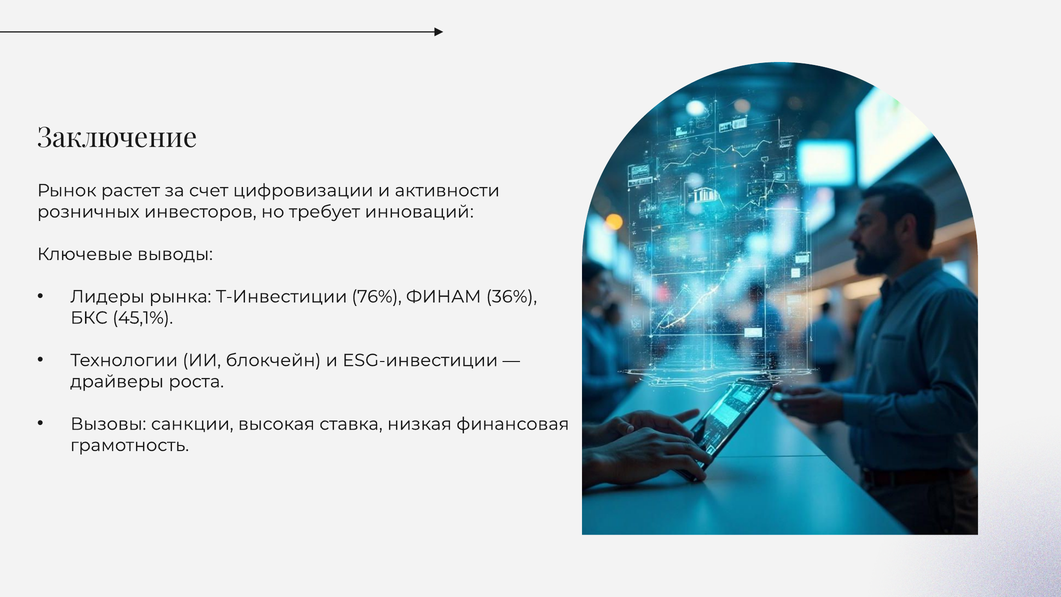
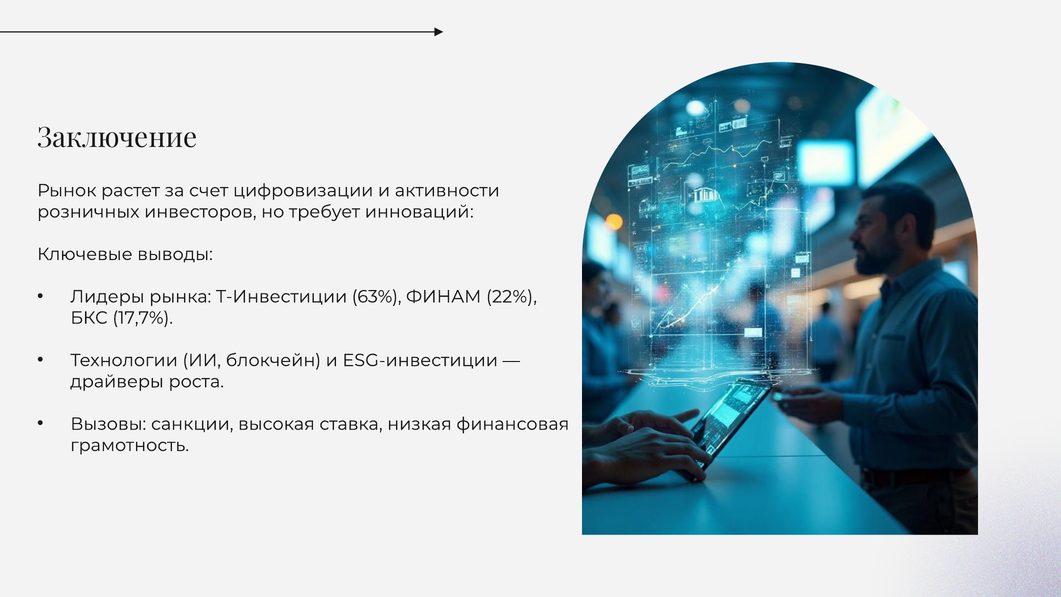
76%: 76% -> 63%
36%: 36% -> 22%
45,1%: 45,1% -> 17,7%
